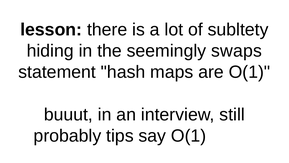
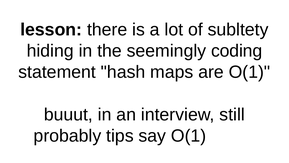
swaps: swaps -> coding
